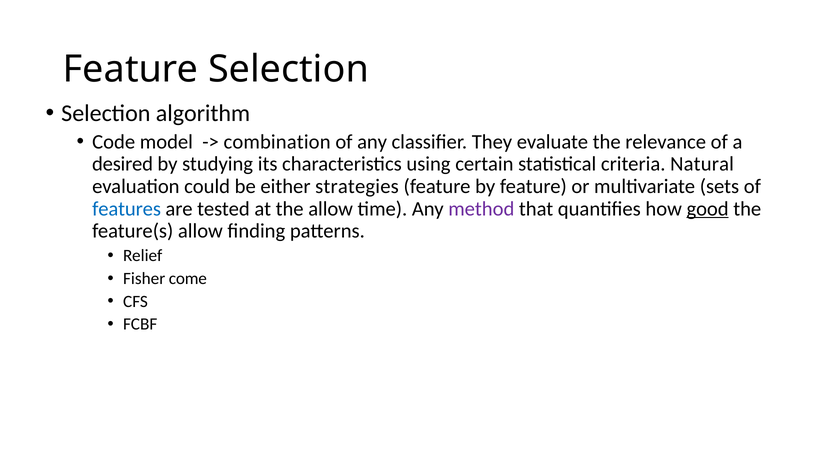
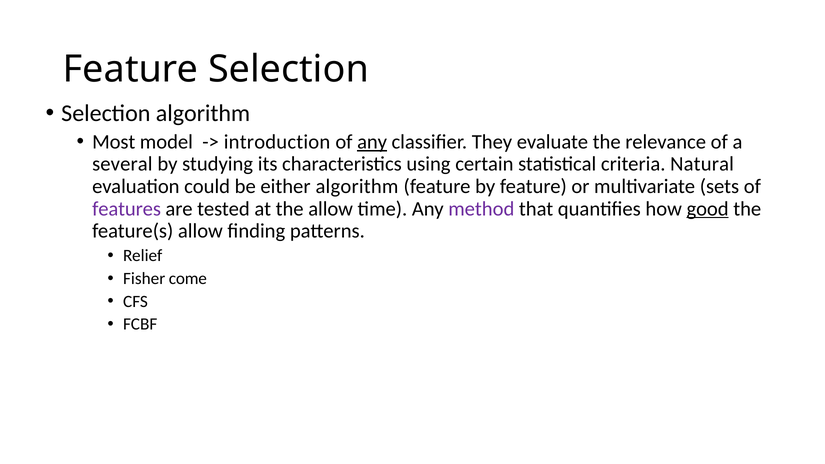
Code: Code -> Most
combination: combination -> introduction
any at (372, 142) underline: none -> present
desired: desired -> several
either strategies: strategies -> algorithm
features colour: blue -> purple
